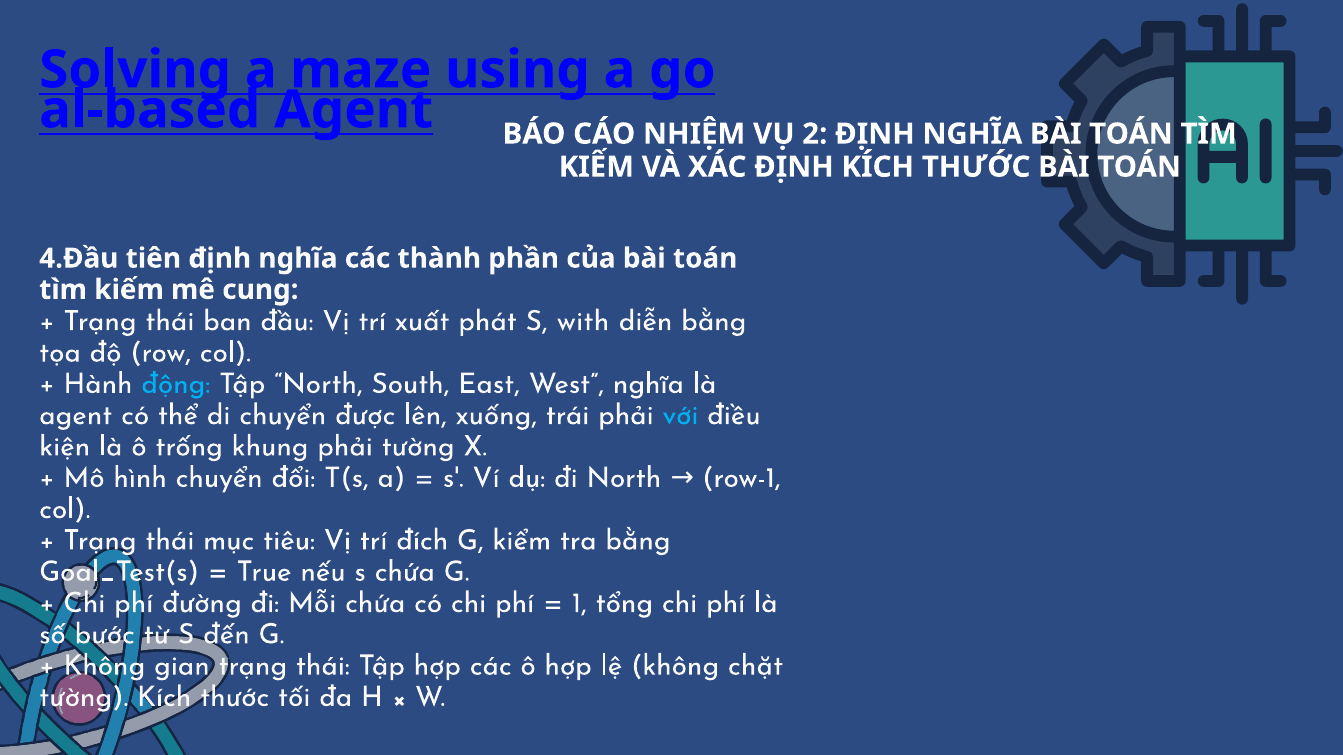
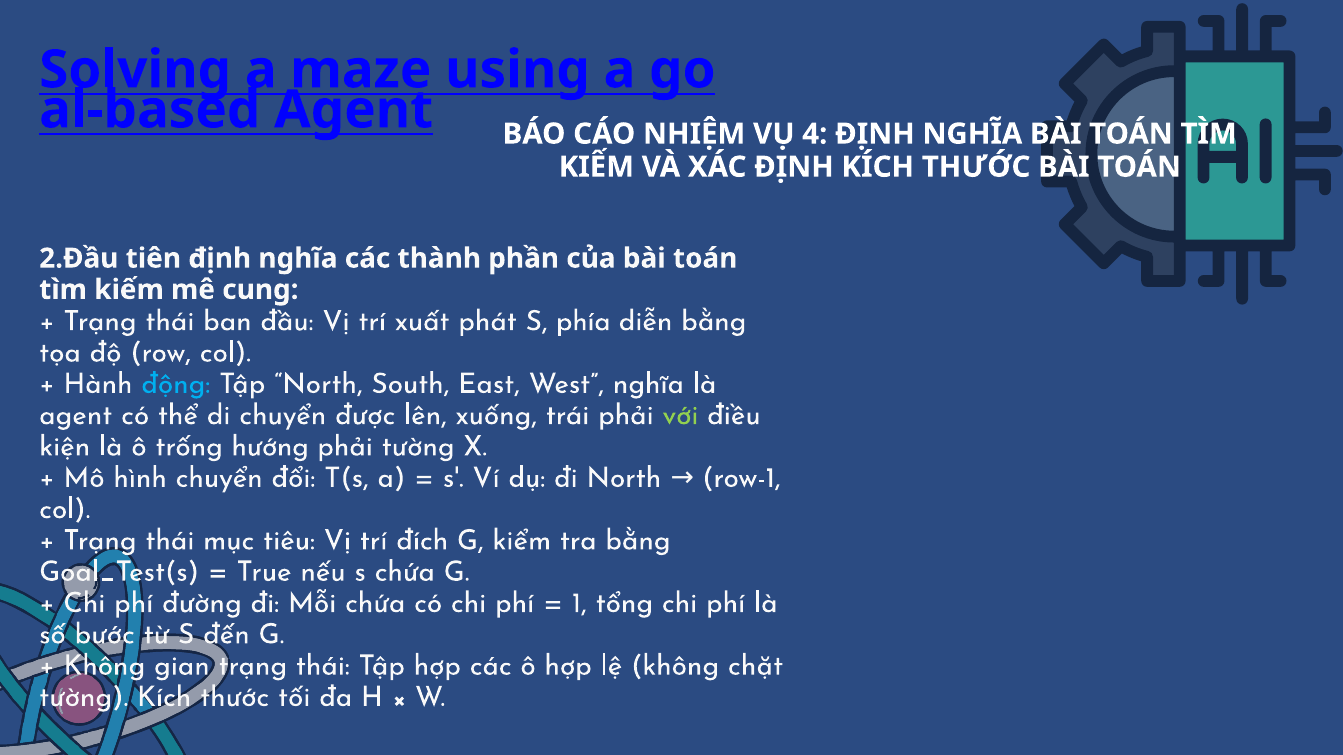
2: 2 -> 4
4.Đầu: 4.Đầu -> 2.Đầu
with: with -> phía
với colour: light blue -> light green
khung: khung -> hướng
